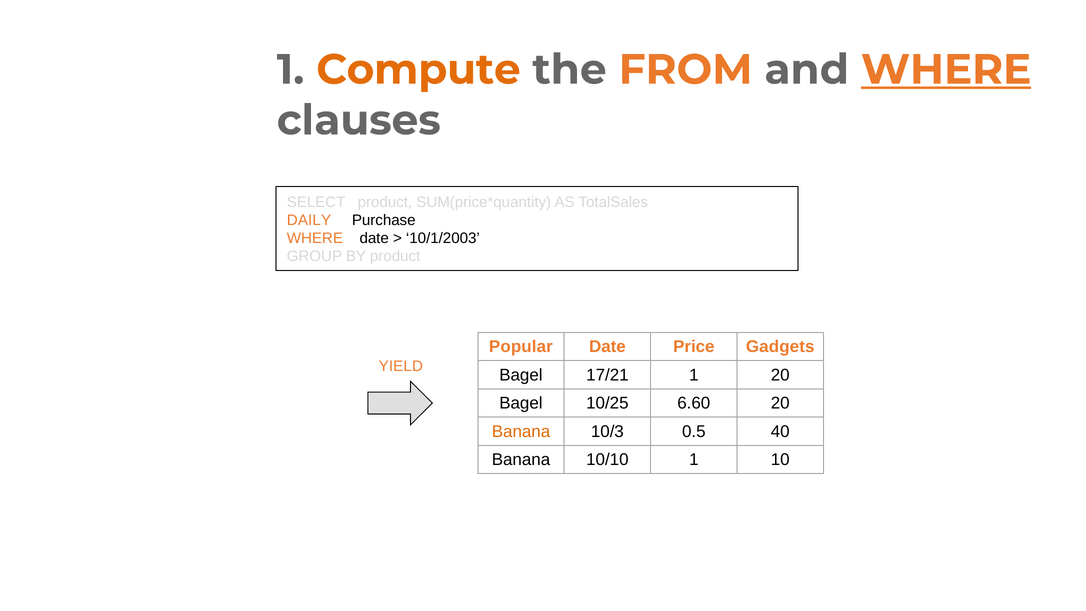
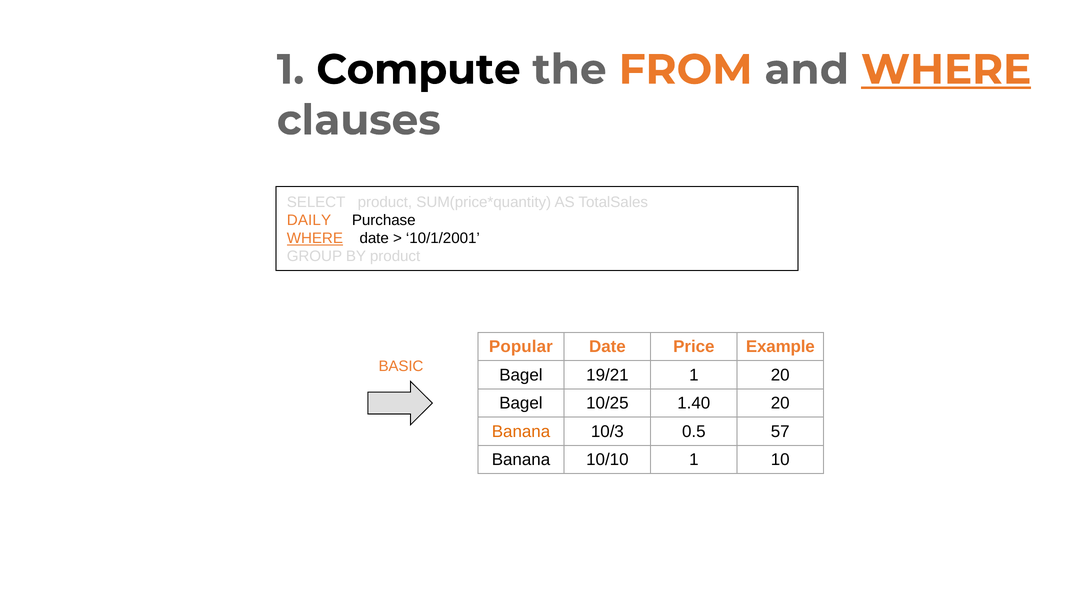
Compute colour: orange -> black
WHERE at (315, 238) underline: none -> present
10/1/2003: 10/1/2003 -> 10/1/2001
Gadgets: Gadgets -> Example
YIELD: YIELD -> BASIC
17/21: 17/21 -> 19/21
6.60: 6.60 -> 1.40
40: 40 -> 57
